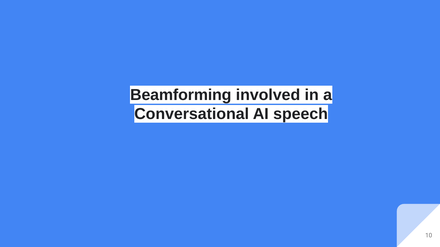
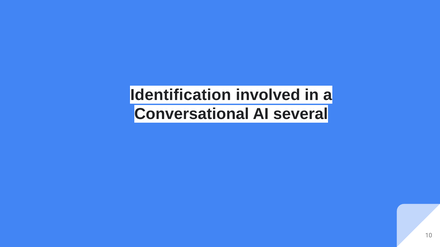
Beamforming: Beamforming -> Identification
speech: speech -> several
